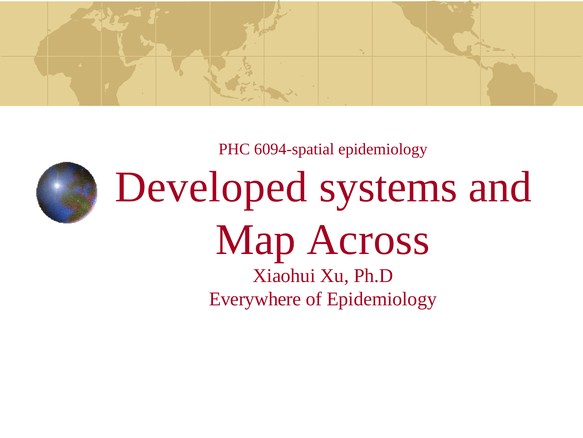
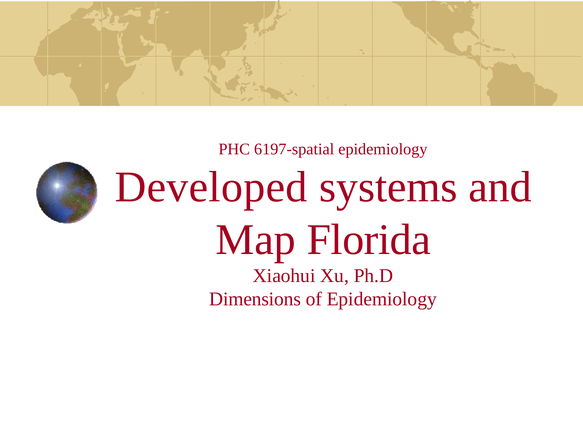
6094-spatial: 6094-spatial -> 6197-spatial
Across: Across -> Florida
Everywhere: Everywhere -> Dimensions
